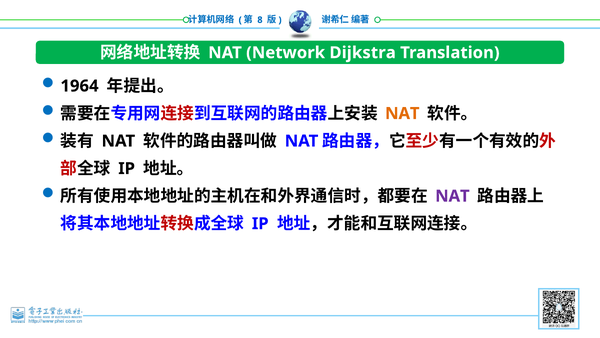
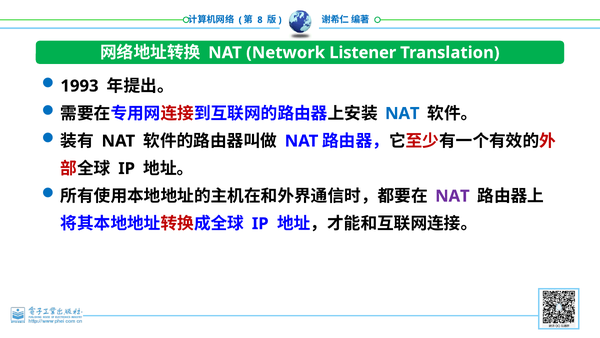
Dijkstra: Dijkstra -> Listener
1964: 1964 -> 1993
NAT at (402, 113) colour: orange -> blue
